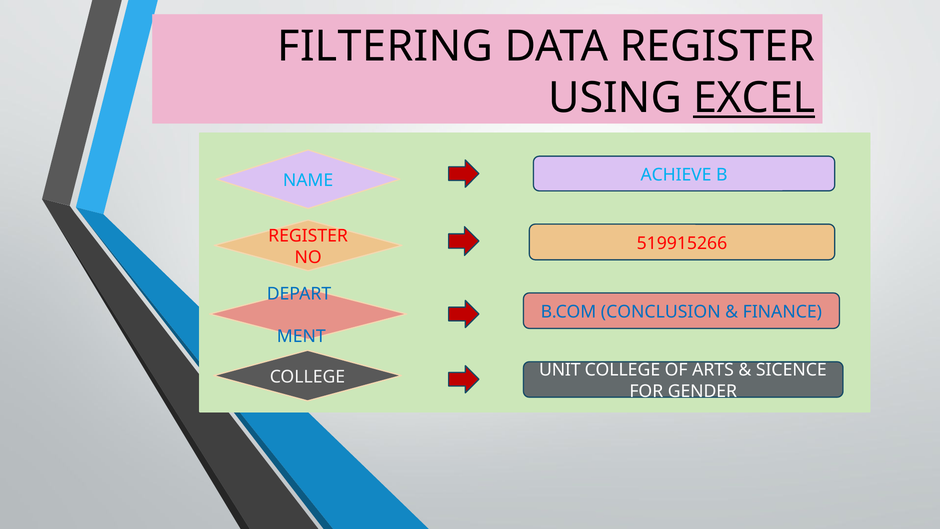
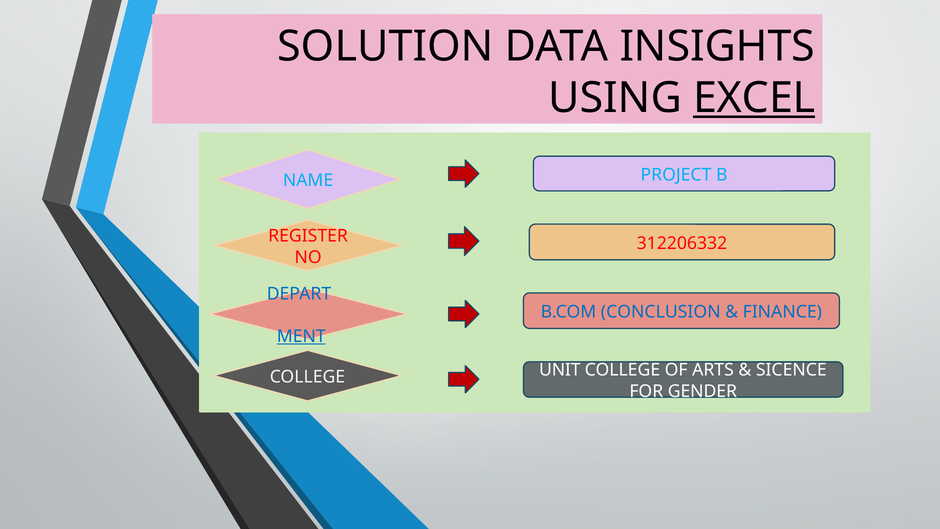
FILTERING: FILTERING -> SOLUTION
DATA REGISTER: REGISTER -> INSIGHTS
ACHIEVE: ACHIEVE -> PROJECT
519915266: 519915266 -> 312206332
MENT underline: none -> present
